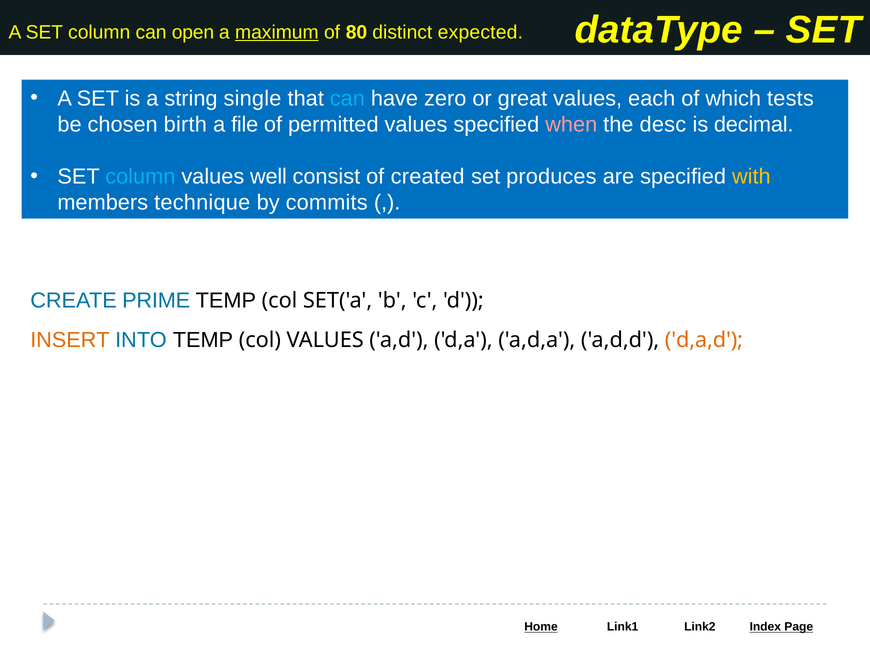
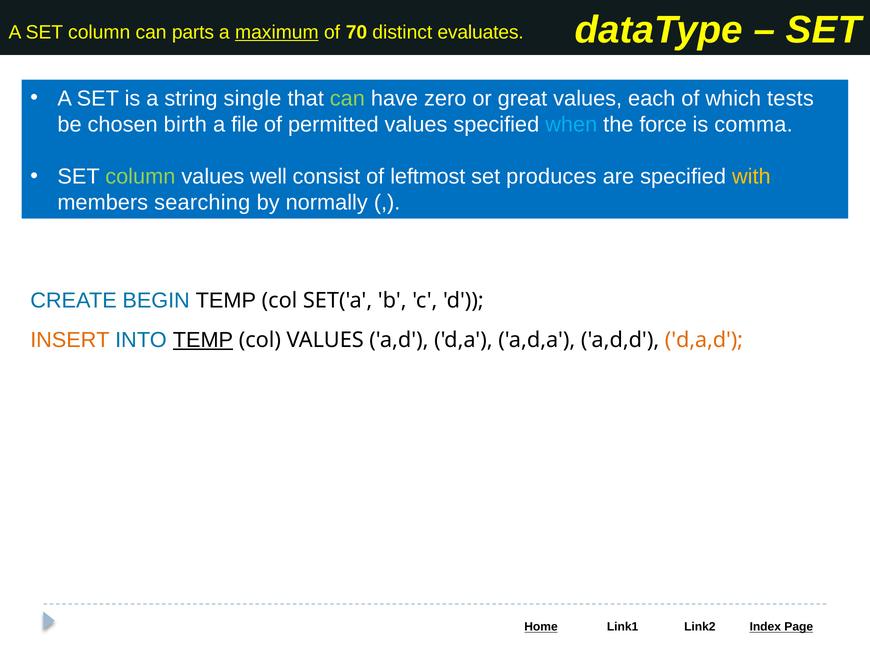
open: open -> parts
80: 80 -> 70
expected: expected -> evaluates
can at (347, 99) colour: light blue -> light green
when colour: pink -> light blue
desc: desc -> force
decimal: decimal -> comma
column at (140, 177) colour: light blue -> light green
created: created -> leftmost
technique: technique -> searching
commits: commits -> normally
PRIME: PRIME -> BEGIN
TEMP at (203, 340) underline: none -> present
